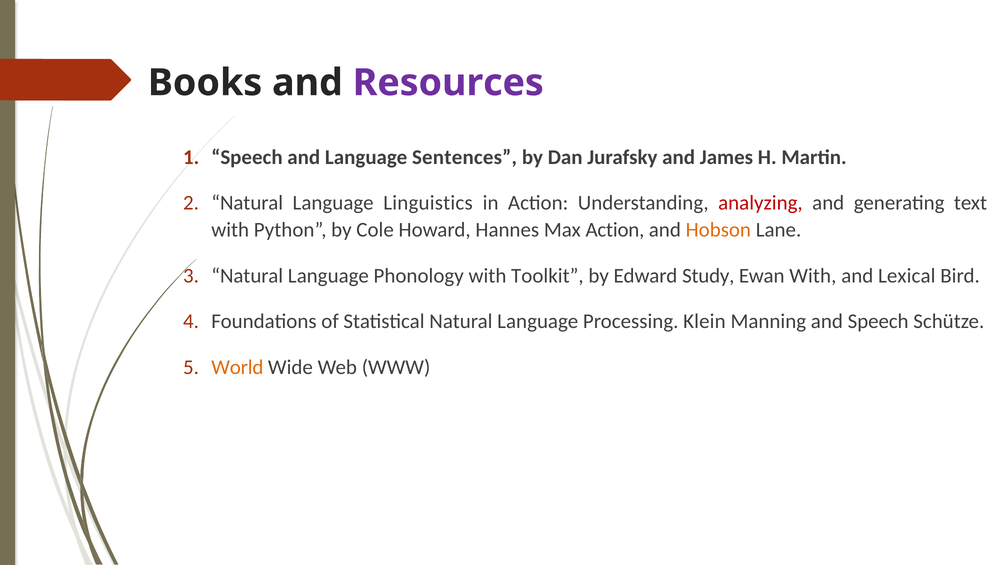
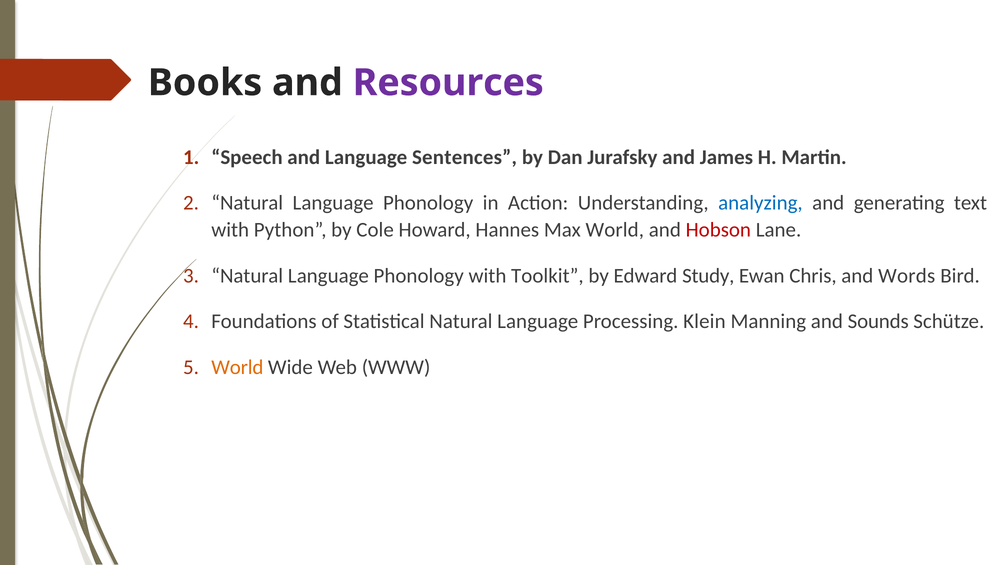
Linguistics at (428, 203): Linguistics -> Phonology
analyzing colour: red -> blue
Max Action: Action -> World
Hobson colour: orange -> red
Ewan With: With -> Chris
Lexical: Lexical -> Words
and Speech: Speech -> Sounds
